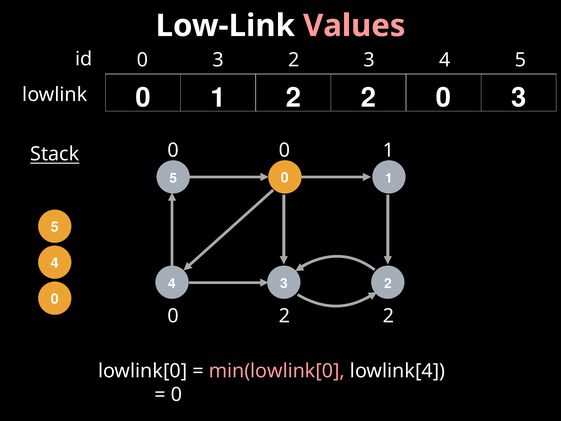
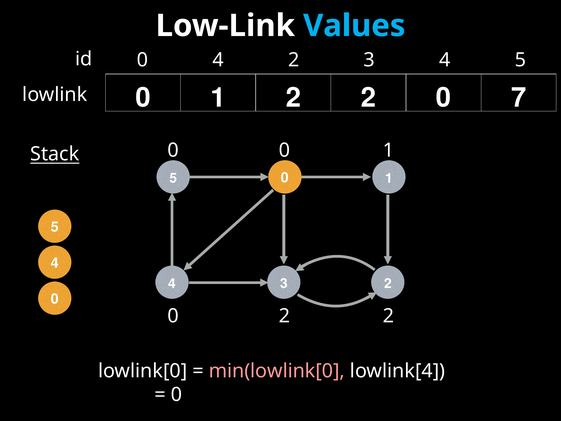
Values colour: pink -> light blue
3 at (218, 60): 3 -> 4
2 0 3: 3 -> 7
